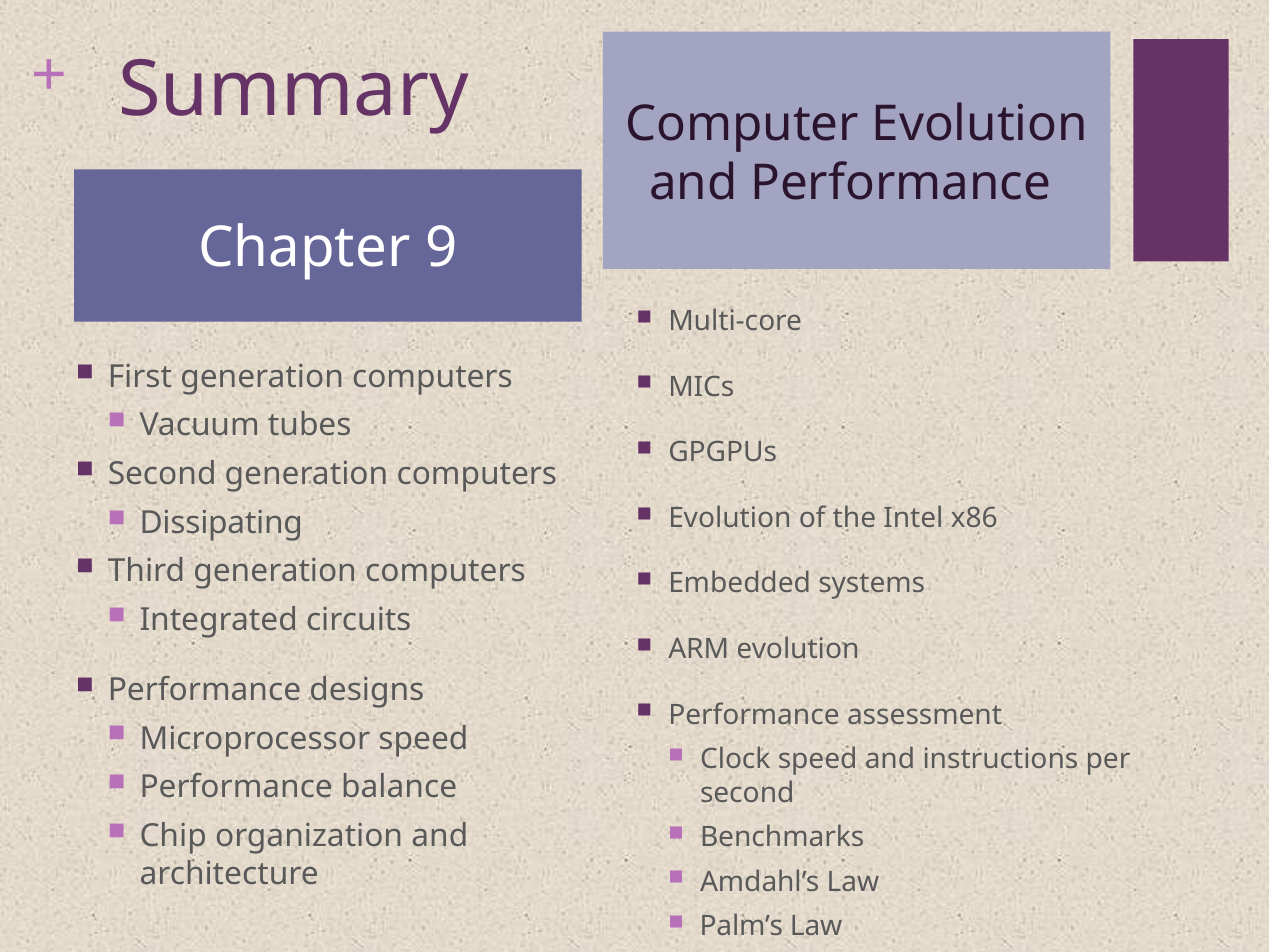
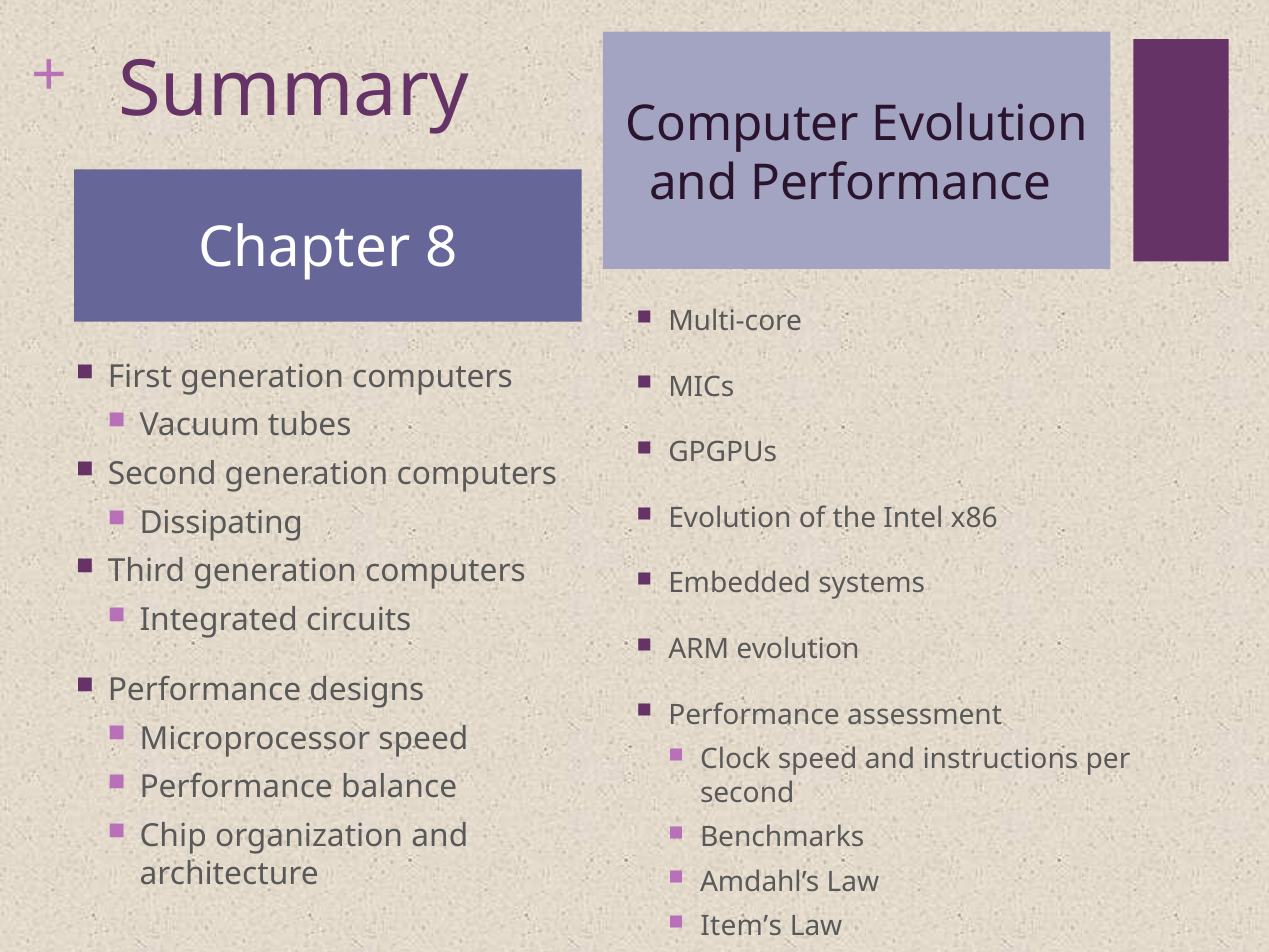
9: 9 -> 8
Palm’s: Palm’s -> Item’s
